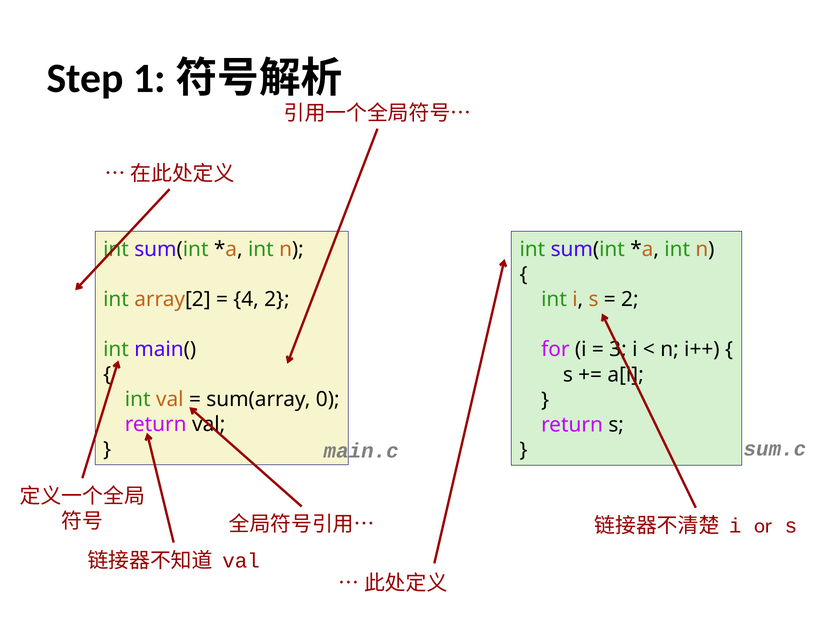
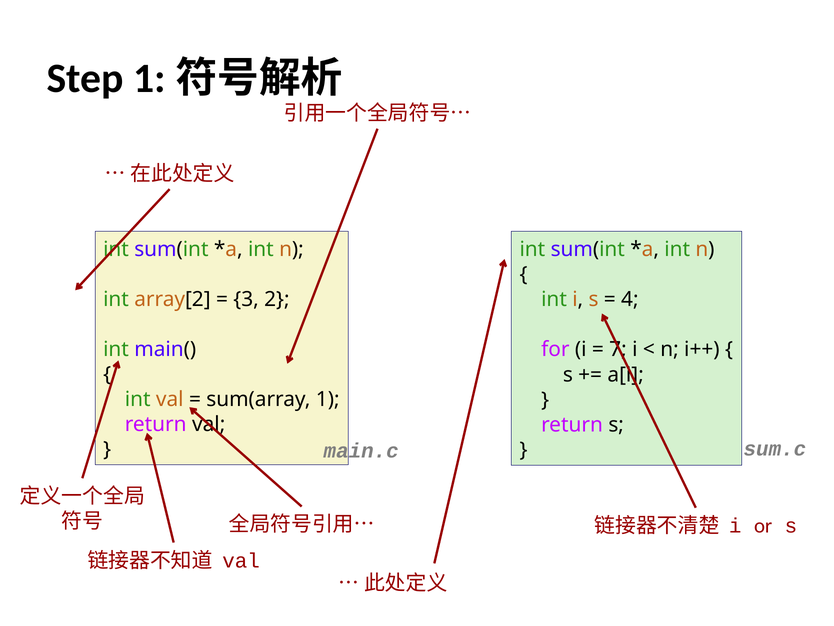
4: 4 -> 3
2 at (630, 299): 2 -> 4
3: 3 -> 7
0: 0 -> 1
